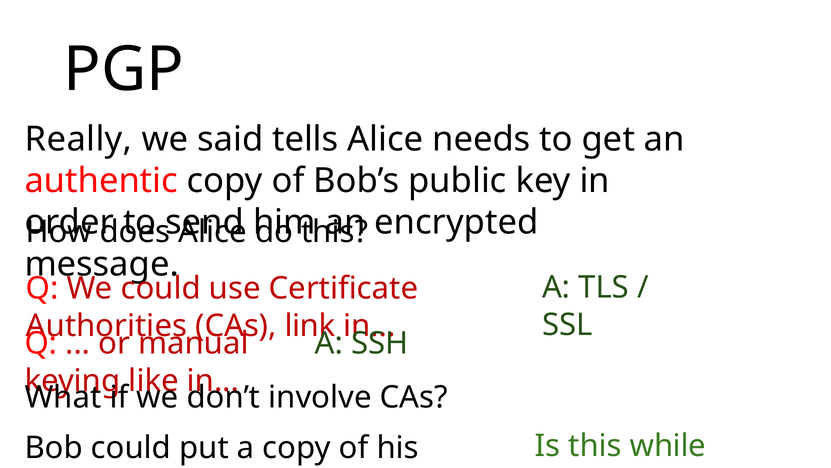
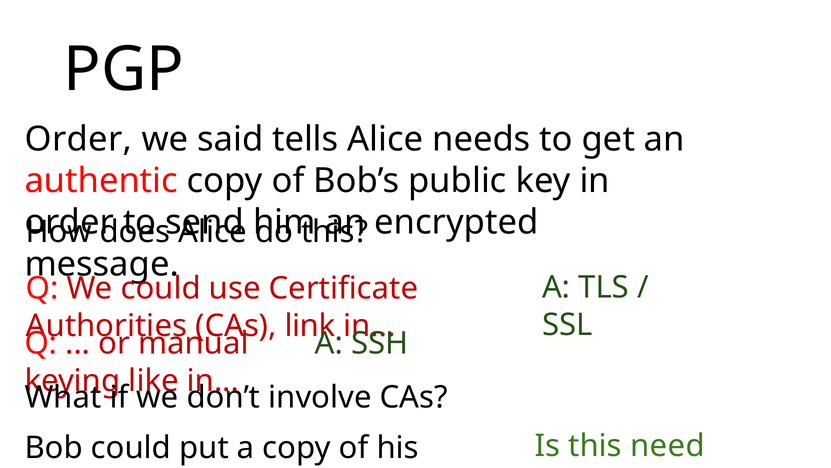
Really at (78, 139): Really -> Order
while: while -> need
